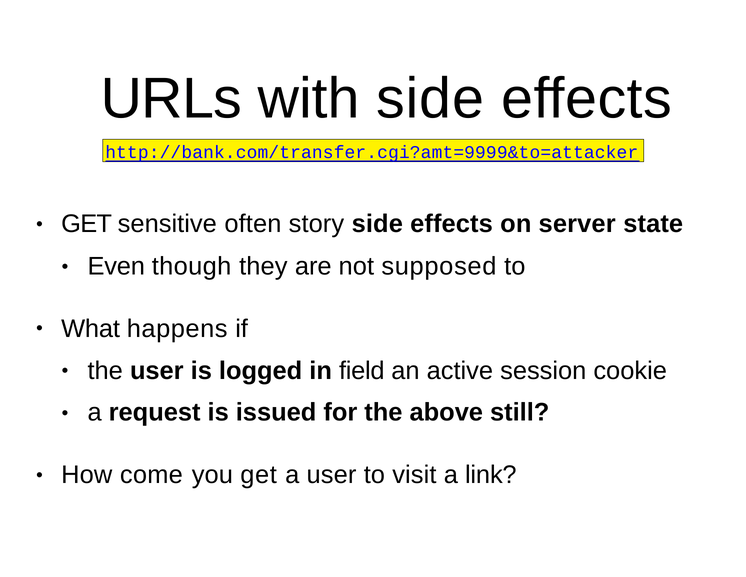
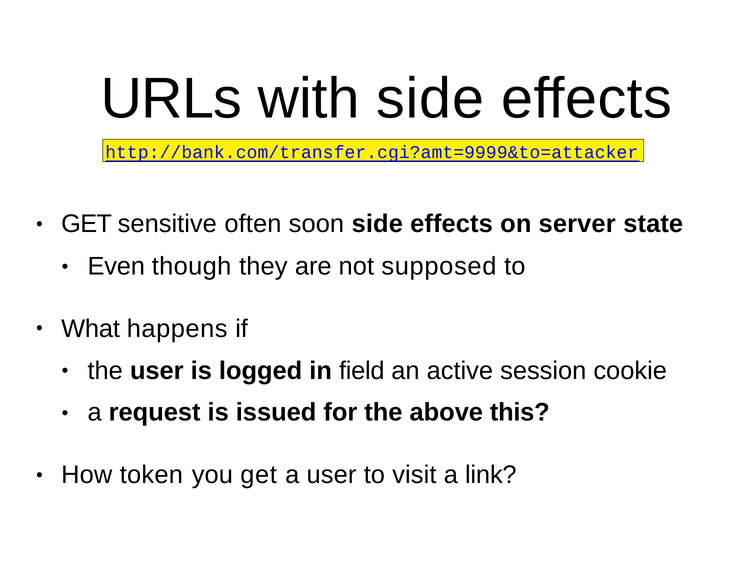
story: story -> soon
still: still -> this
come: come -> token
